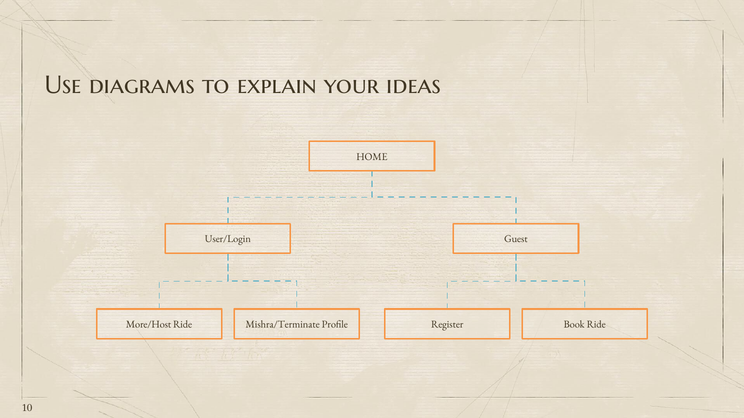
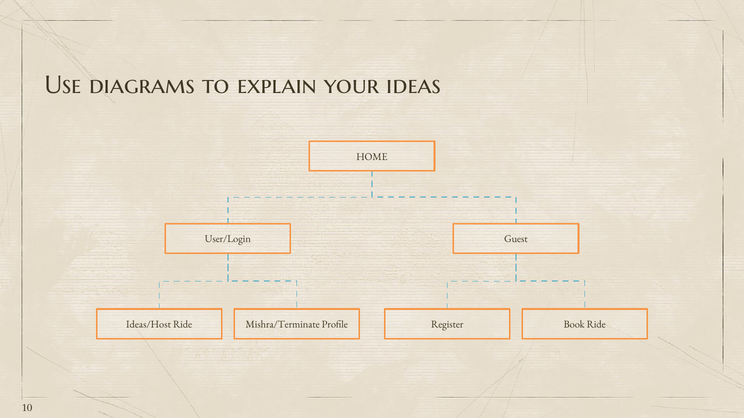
More/Host: More/Host -> Ideas/Host
